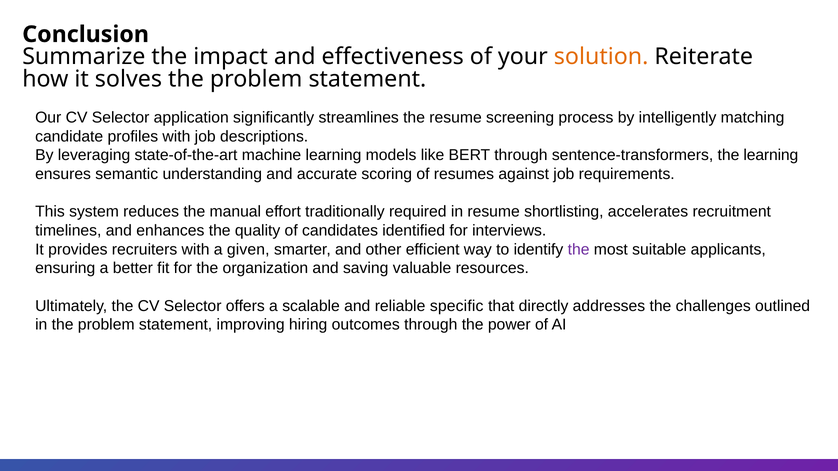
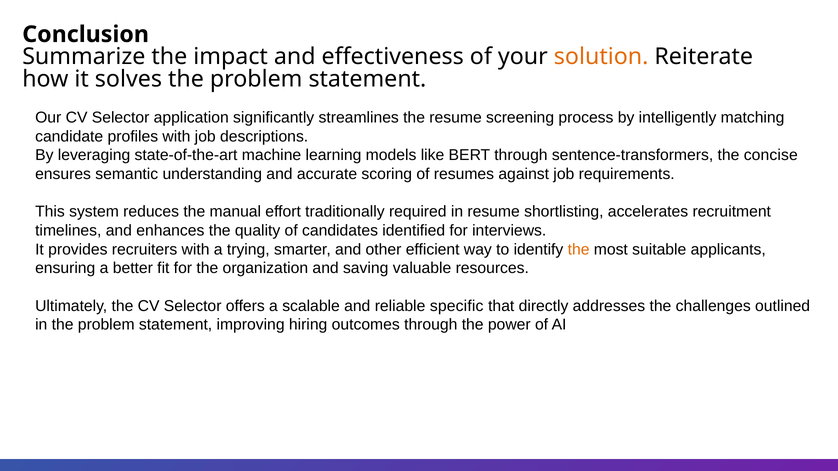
the learning: learning -> concise
given: given -> trying
the at (579, 250) colour: purple -> orange
